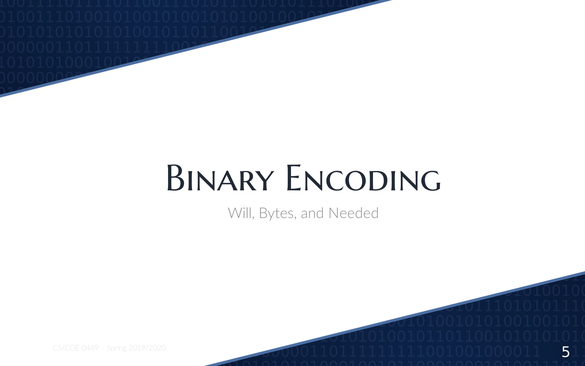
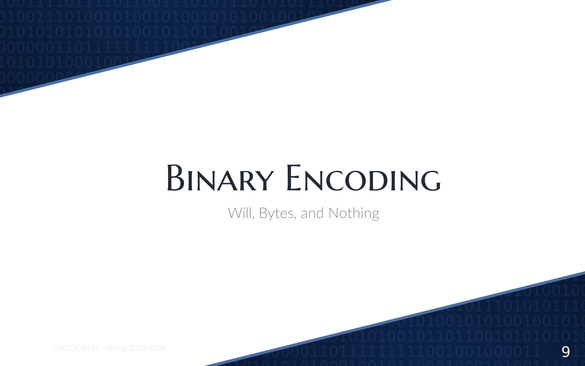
Needed: Needed -> Nothing
5: 5 -> 9
